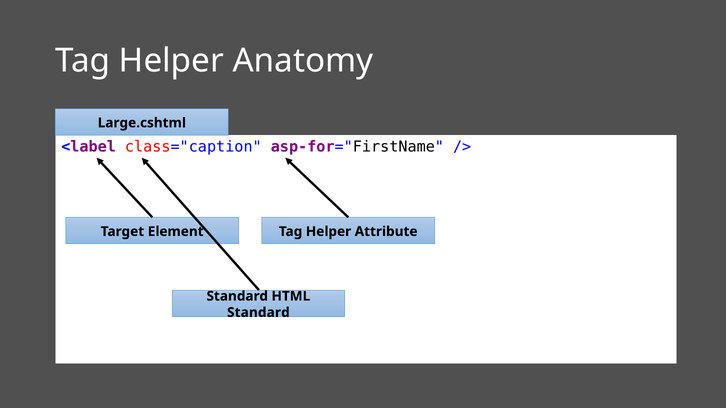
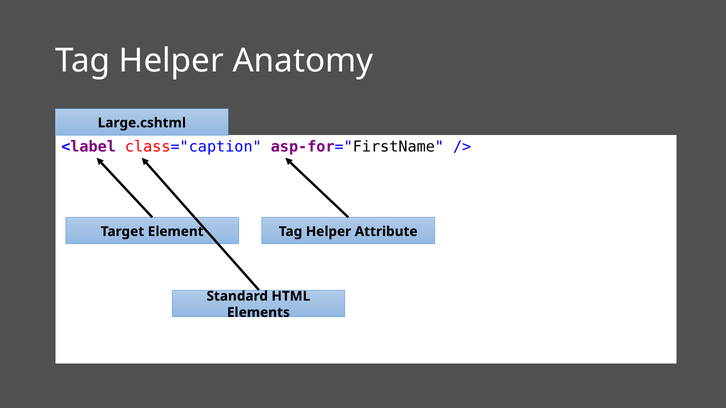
Standard at (258, 313): Standard -> Elements
